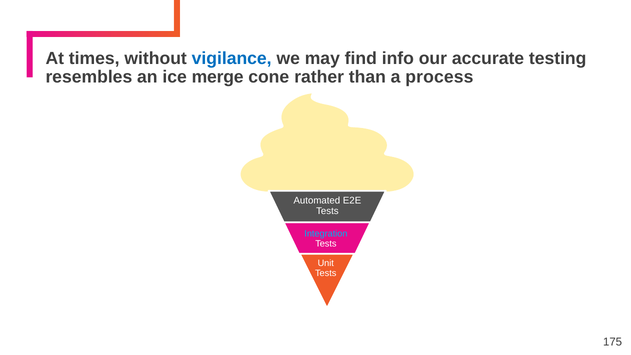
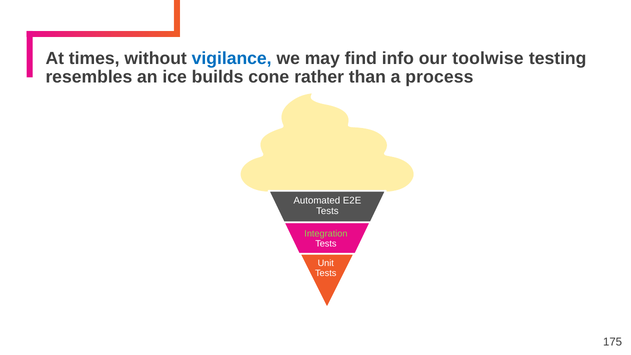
accurate: accurate -> toolwise
merge: merge -> builds
Integration colour: light blue -> light green
